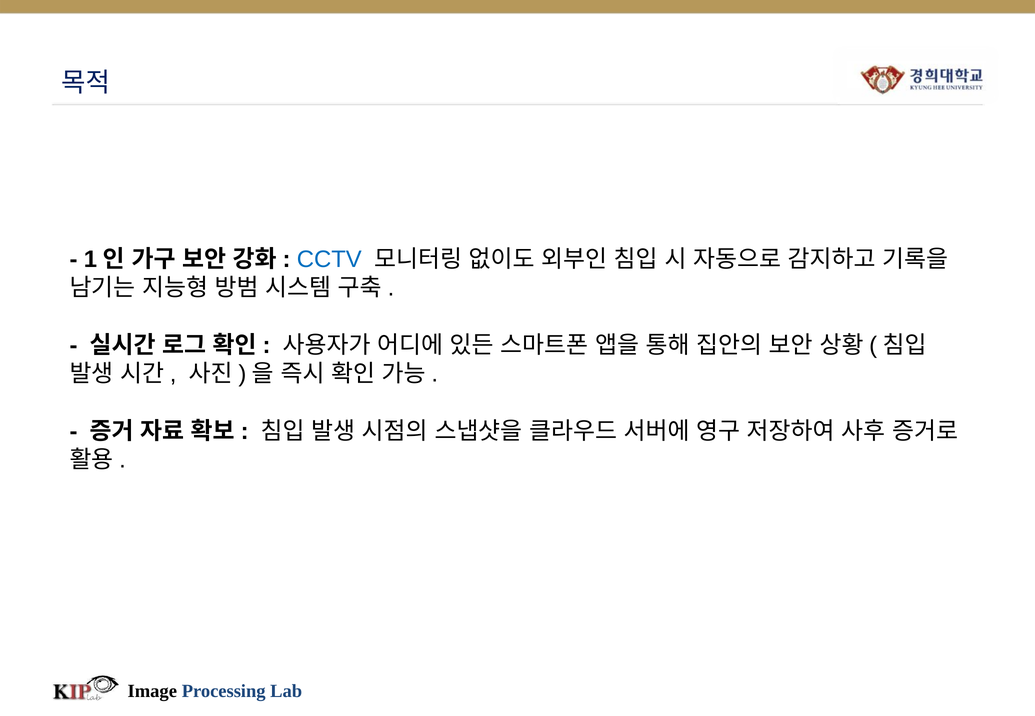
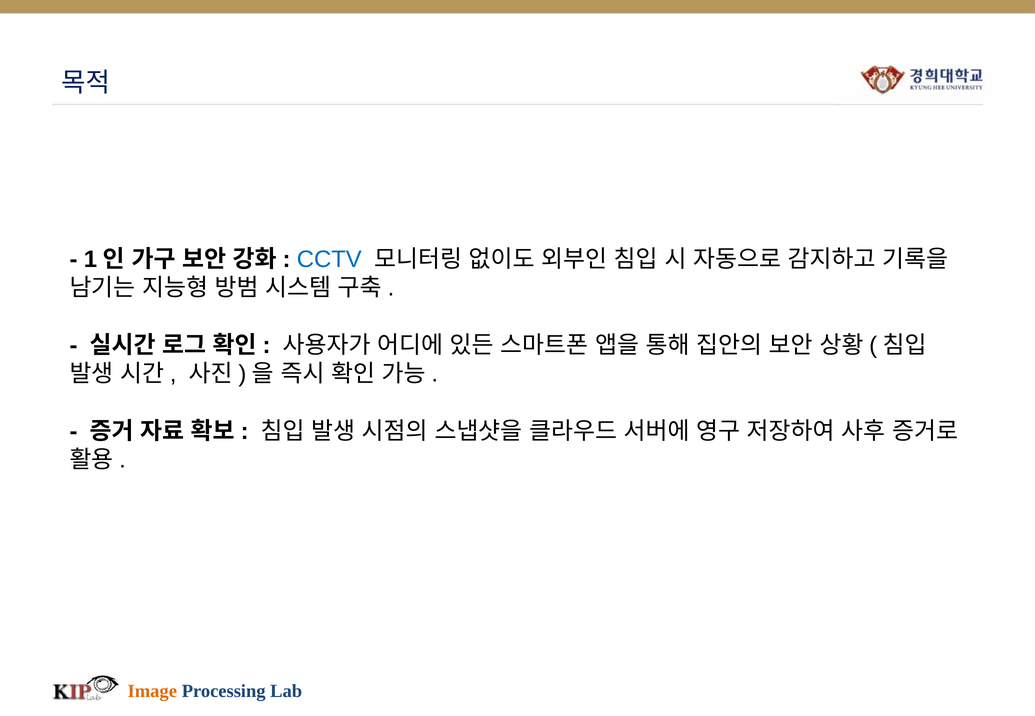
Image colour: black -> orange
